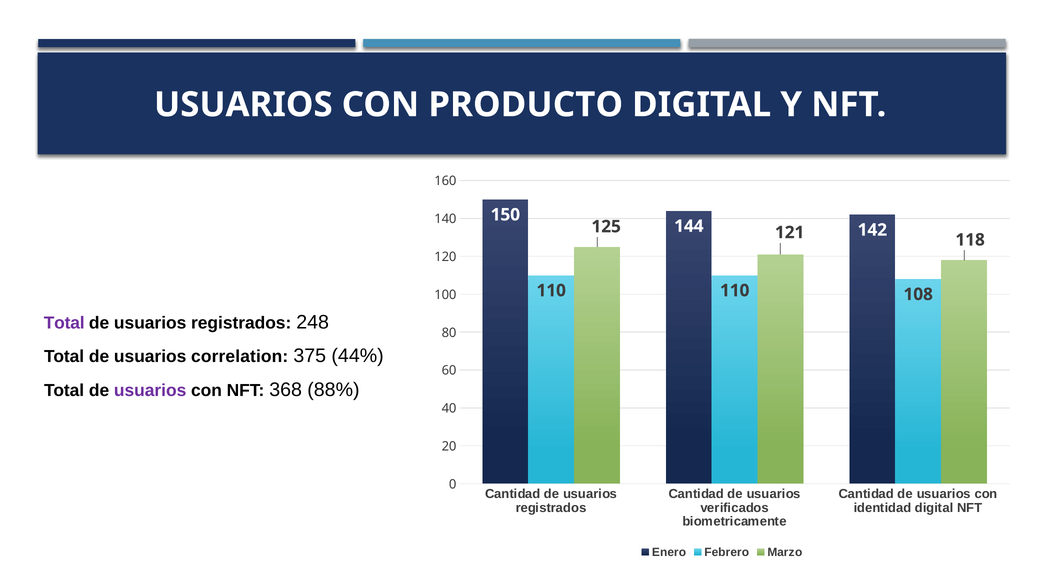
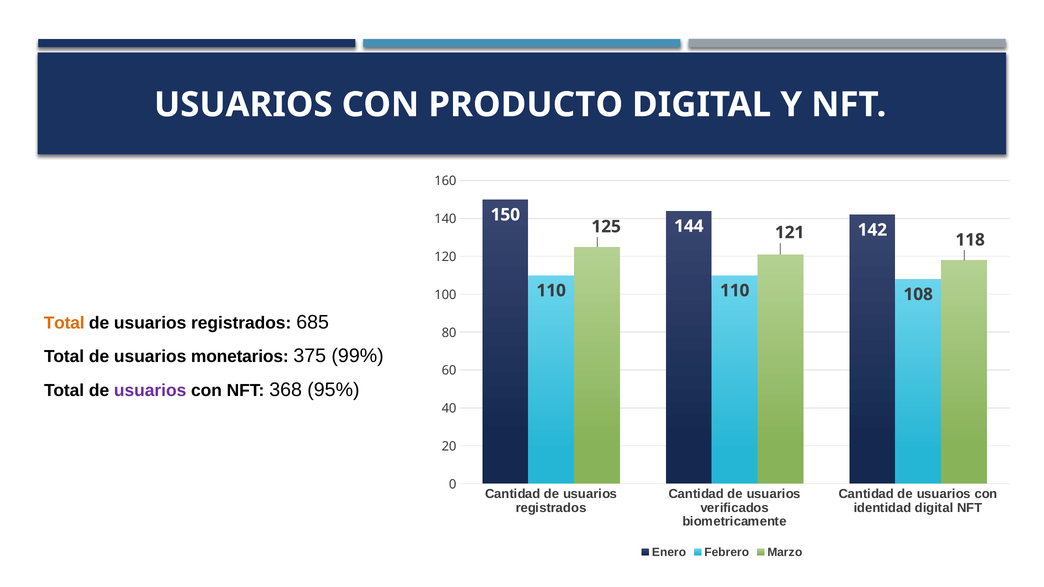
Total at (64, 323) colour: purple -> orange
248: 248 -> 685
correlation: correlation -> monetarios
44%: 44% -> 99%
88%: 88% -> 95%
